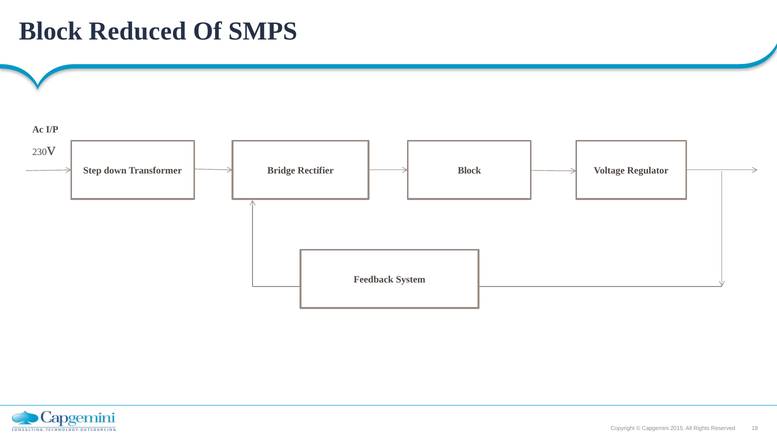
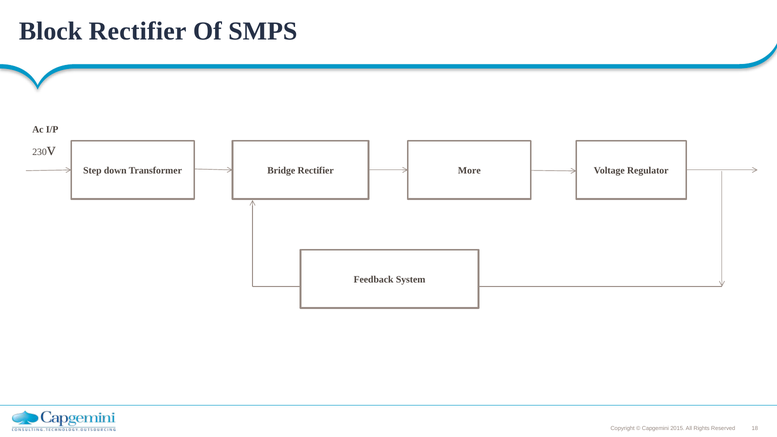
Block Reduced: Reduced -> Rectifier
Rectifier Block: Block -> More
